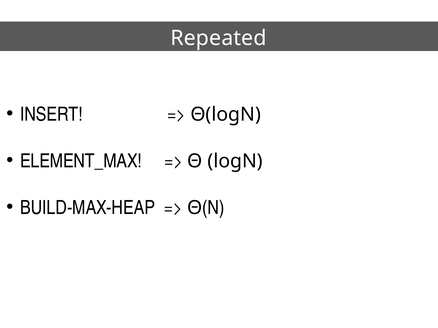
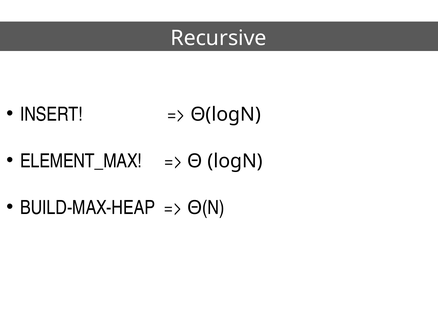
Repeated: Repeated -> Recursive
